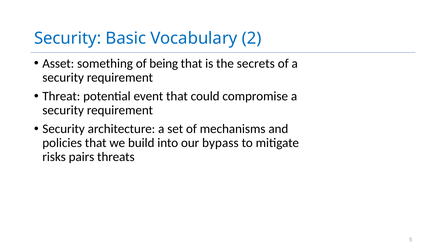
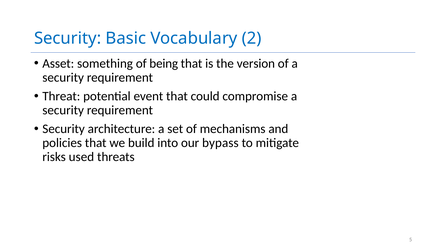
secrets: secrets -> version
pairs: pairs -> used
